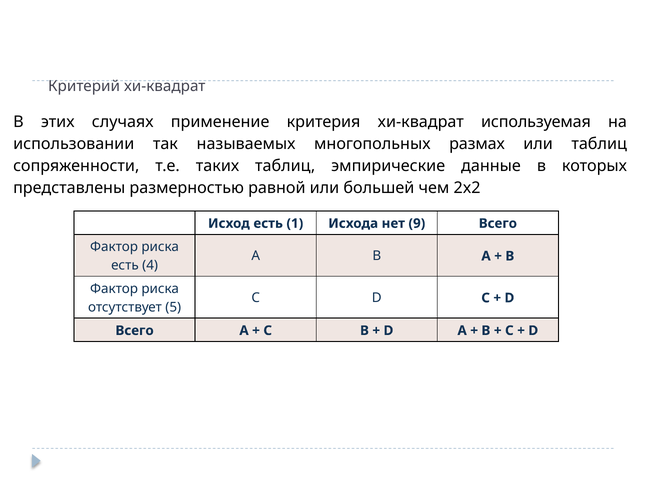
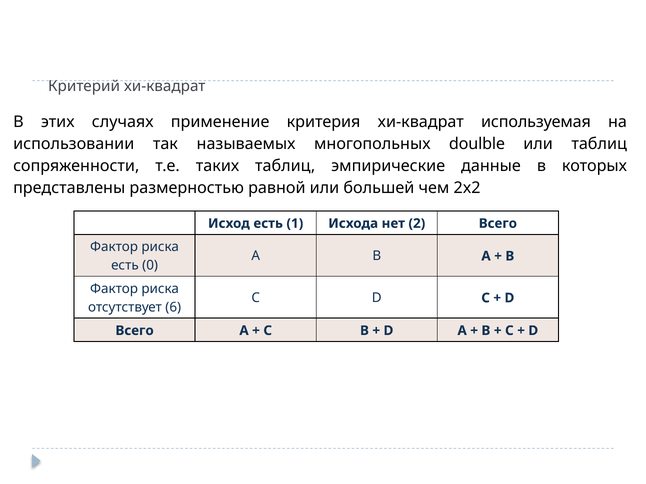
размах: размах -> doulble
9: 9 -> 2
4: 4 -> 0
5: 5 -> 6
